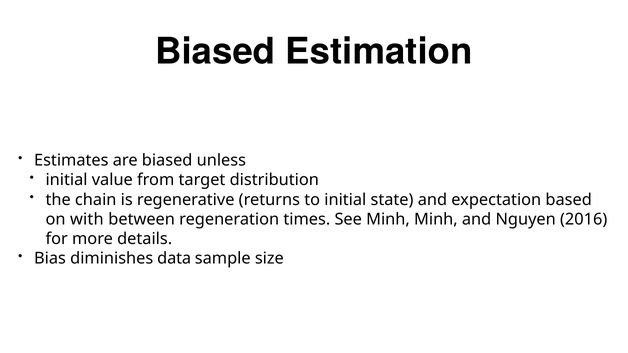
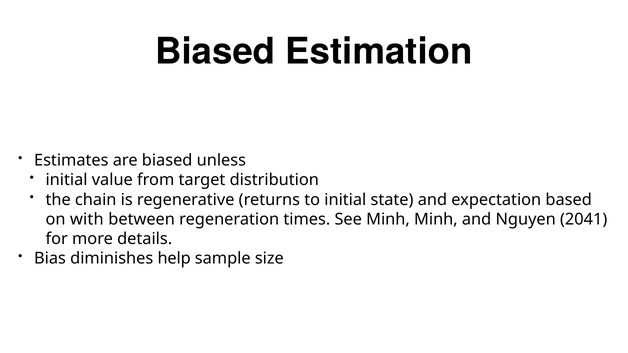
2016: 2016 -> 2041
data: data -> help
